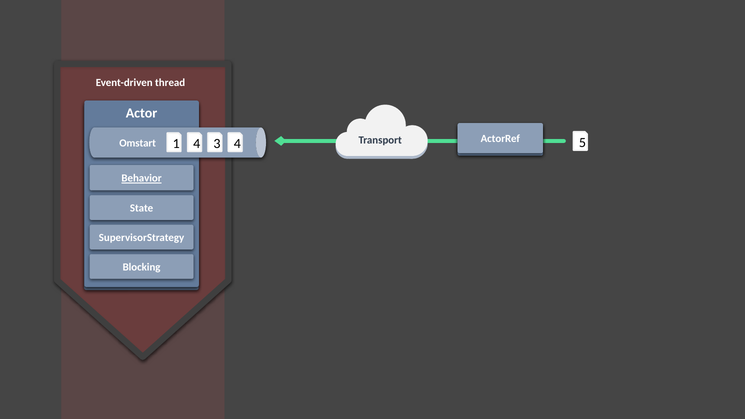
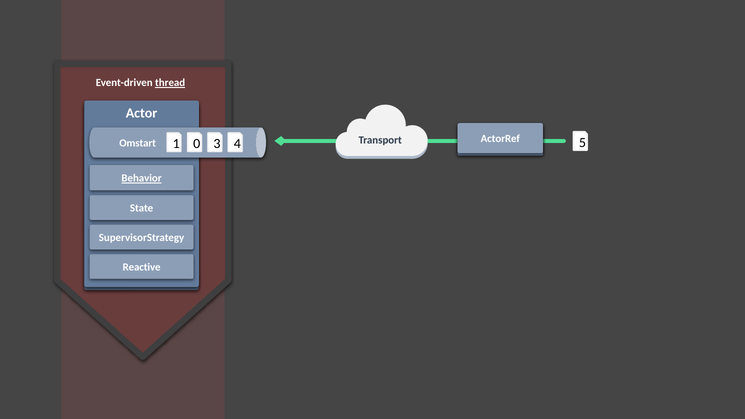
thread underline: none -> present
1 4: 4 -> 0
Blocking: Blocking -> Reactive
